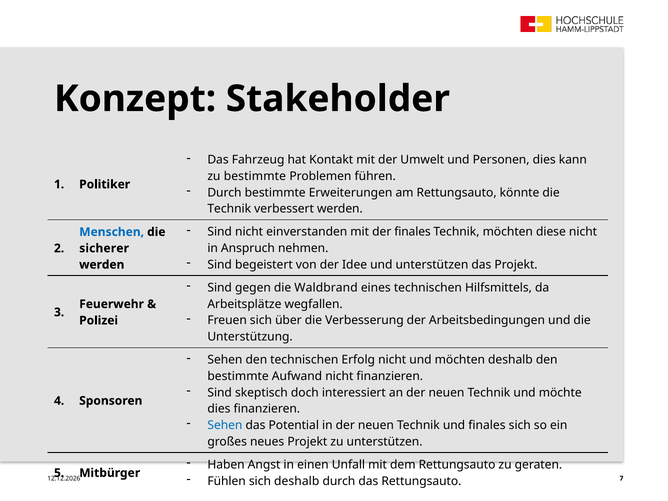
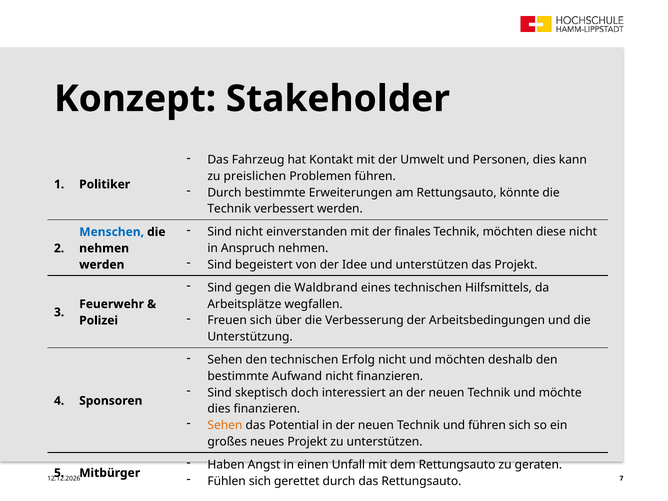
zu bestimmte: bestimmte -> preislichen
sicherer at (104, 248): sicherer -> nehmen
Sehen at (225, 425) colour: blue -> orange
und finales: finales -> führen
sich deshalb: deshalb -> gerettet
